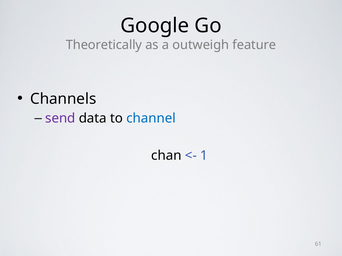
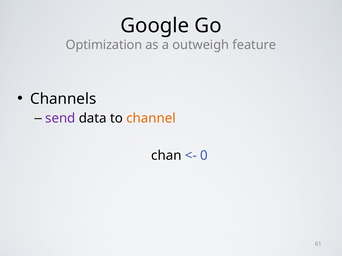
Theoretically: Theoretically -> Optimization
channel colour: blue -> orange
1: 1 -> 0
